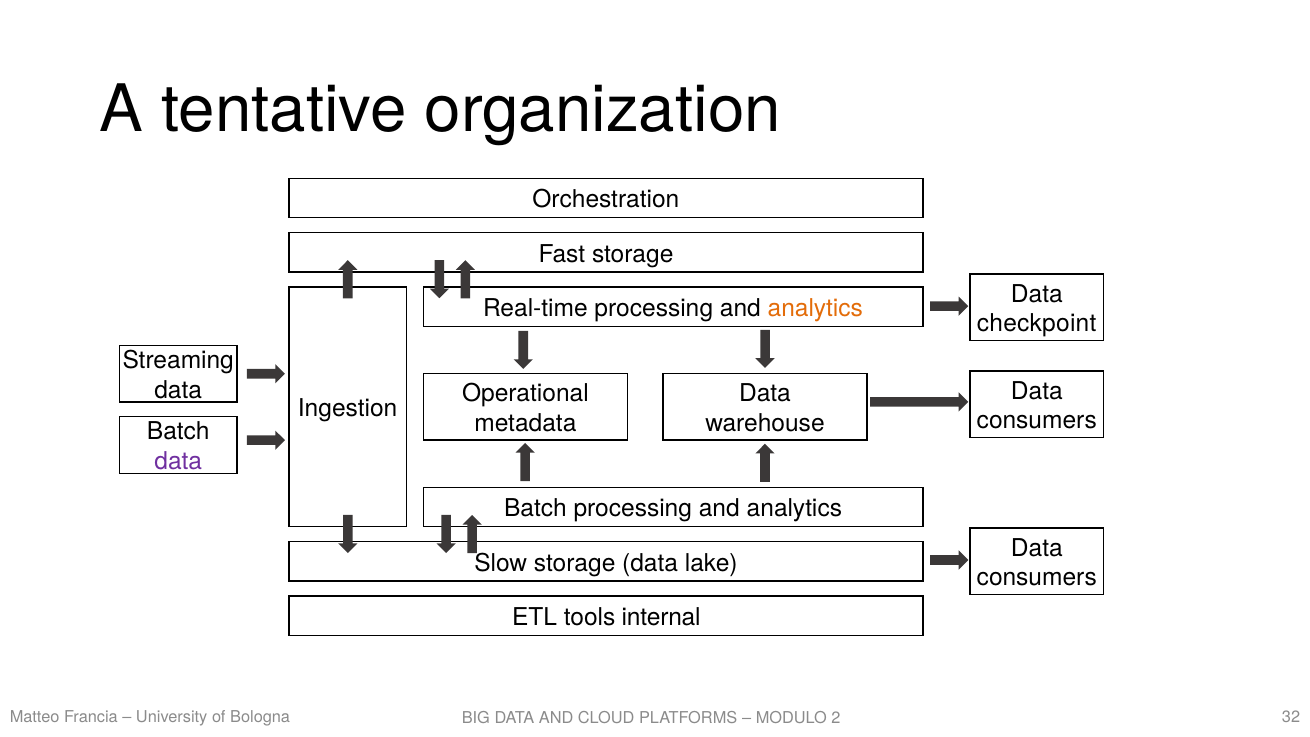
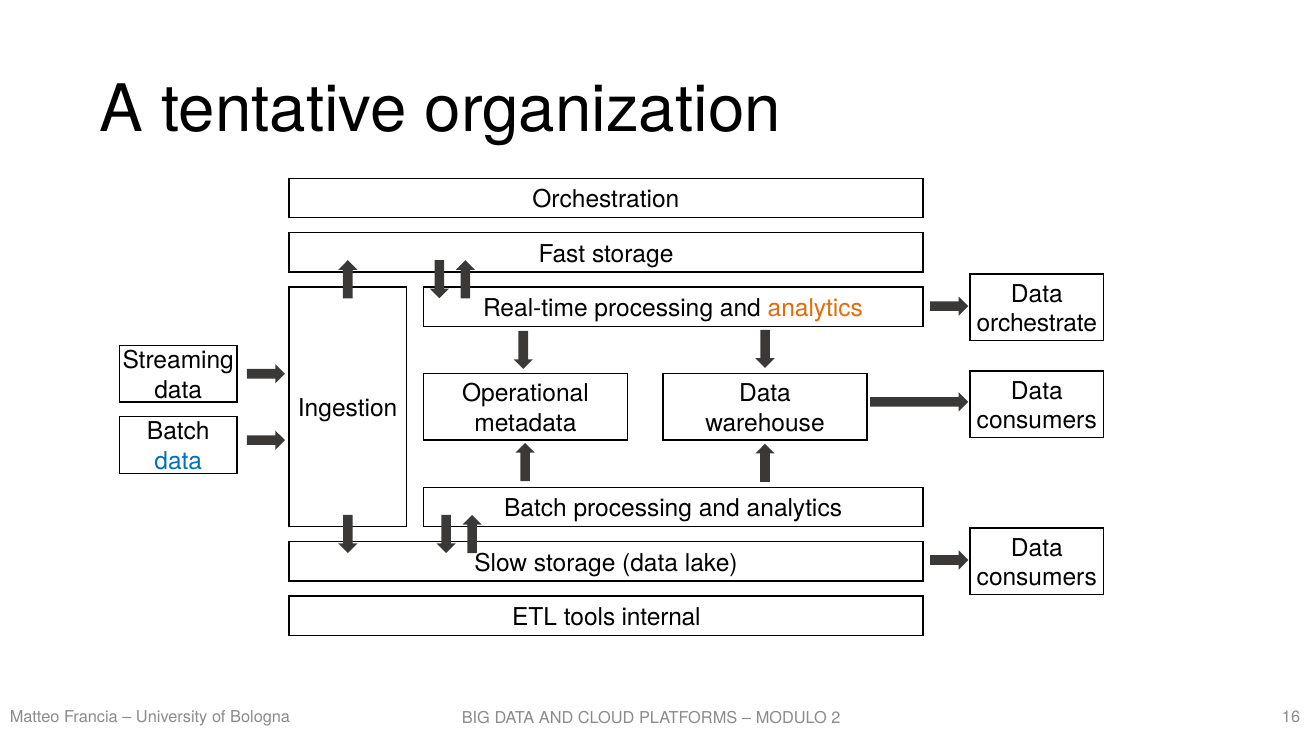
checkpoint: checkpoint -> orchestrate
data at (178, 461) colour: purple -> blue
32: 32 -> 16
